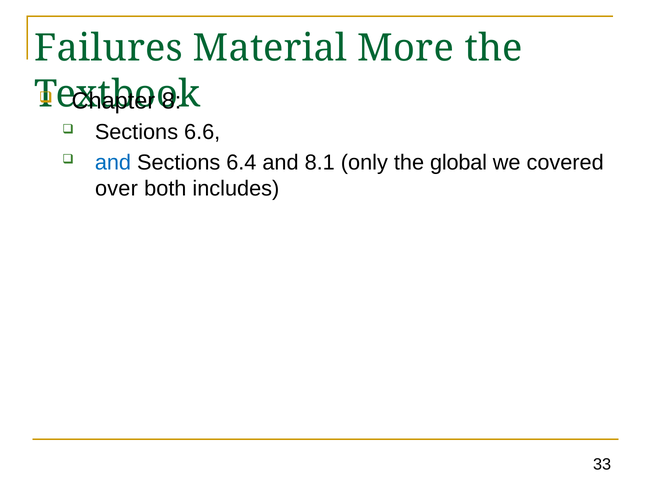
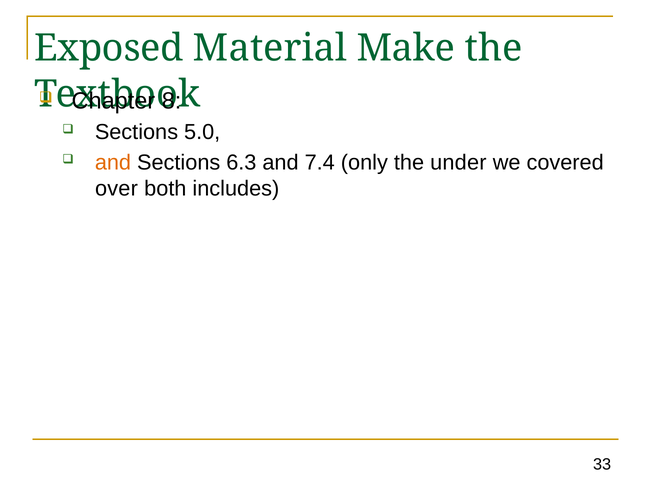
Failures: Failures -> Exposed
More: More -> Make
6.6: 6.6 -> 5.0
and at (113, 163) colour: blue -> orange
6.4: 6.4 -> 6.3
8.1: 8.1 -> 7.4
global: global -> under
